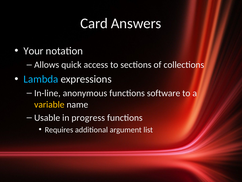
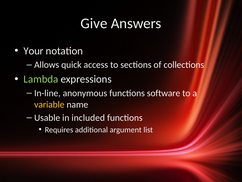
Card: Card -> Give
Lambda colour: light blue -> light green
progress: progress -> included
